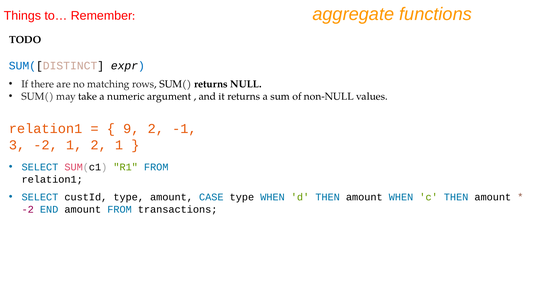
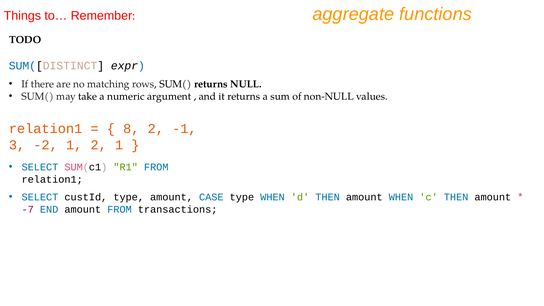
9: 9 -> 8
-2 at (28, 209): -2 -> -7
